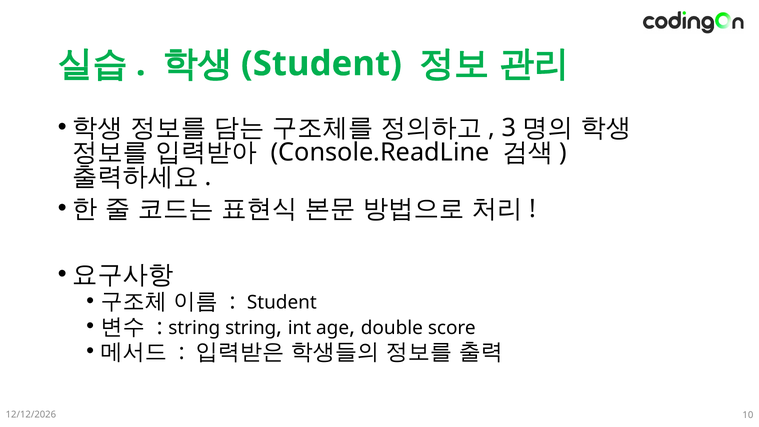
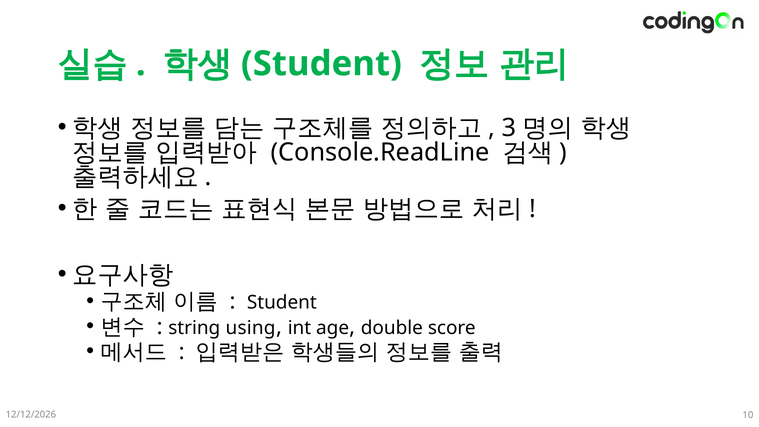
string string: string -> using
